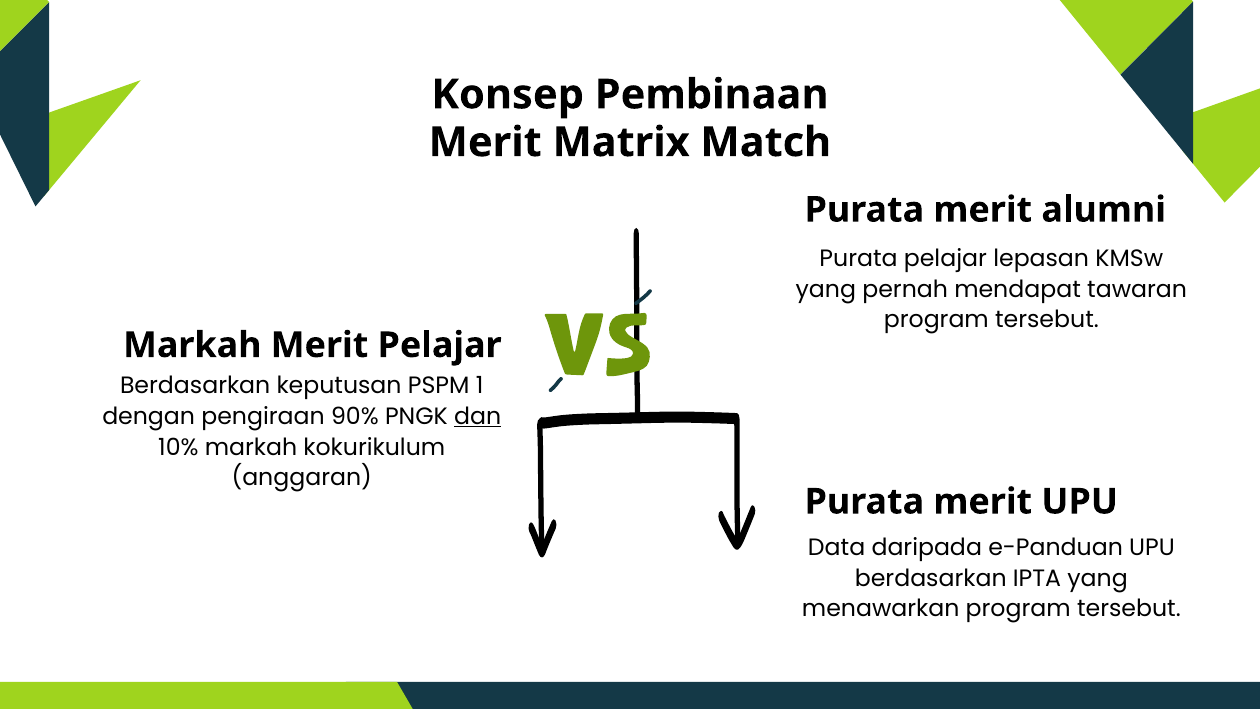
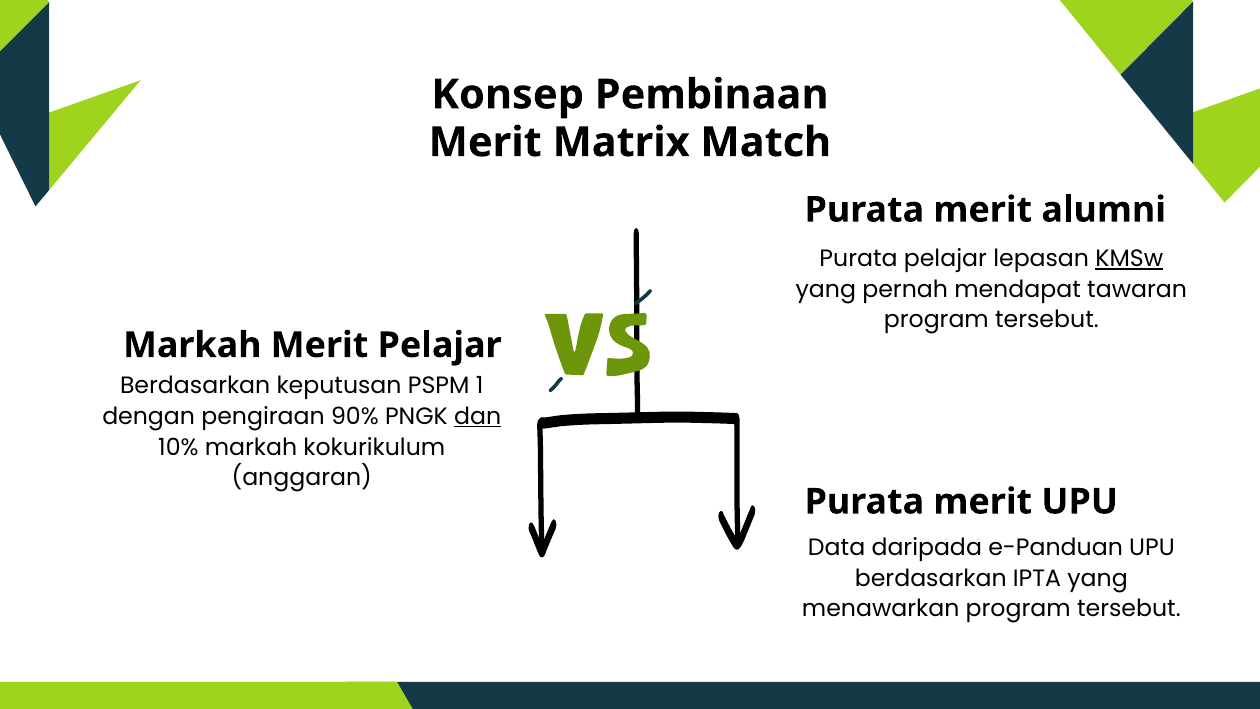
KMSw underline: none -> present
